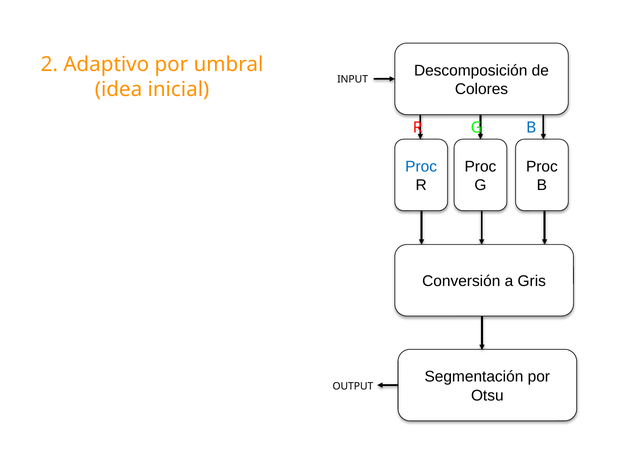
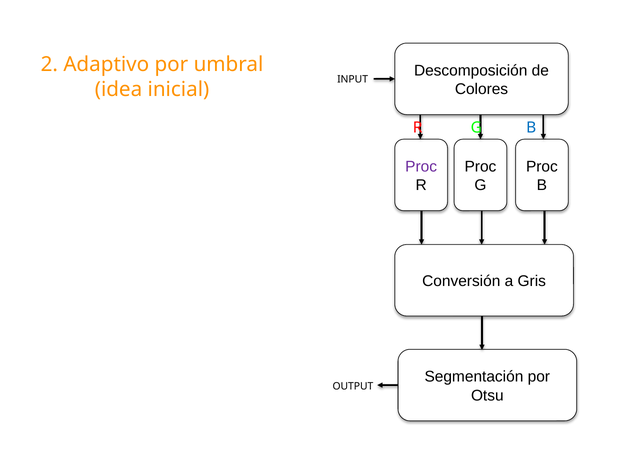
Proc at (421, 167) colour: blue -> purple
